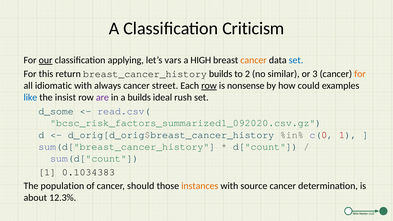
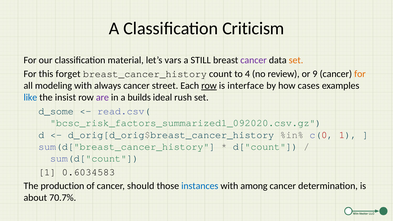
our underline: present -> none
applying: applying -> material
HIGH: HIGH -> STILL
cancer at (254, 60) colour: orange -> purple
set at (296, 60) colour: blue -> orange
return: return -> forget
breast_cancer_history builds: builds -> count
2: 2 -> 4
similar: similar -> review
3: 3 -> 9
idiomatic: idiomatic -> modeling
nonsense: nonsense -> interface
could: could -> cases
0.1034383: 0.1034383 -> 0.6034583
population: population -> production
instances colour: orange -> blue
source: source -> among
12.3%: 12.3% -> 70.7%
